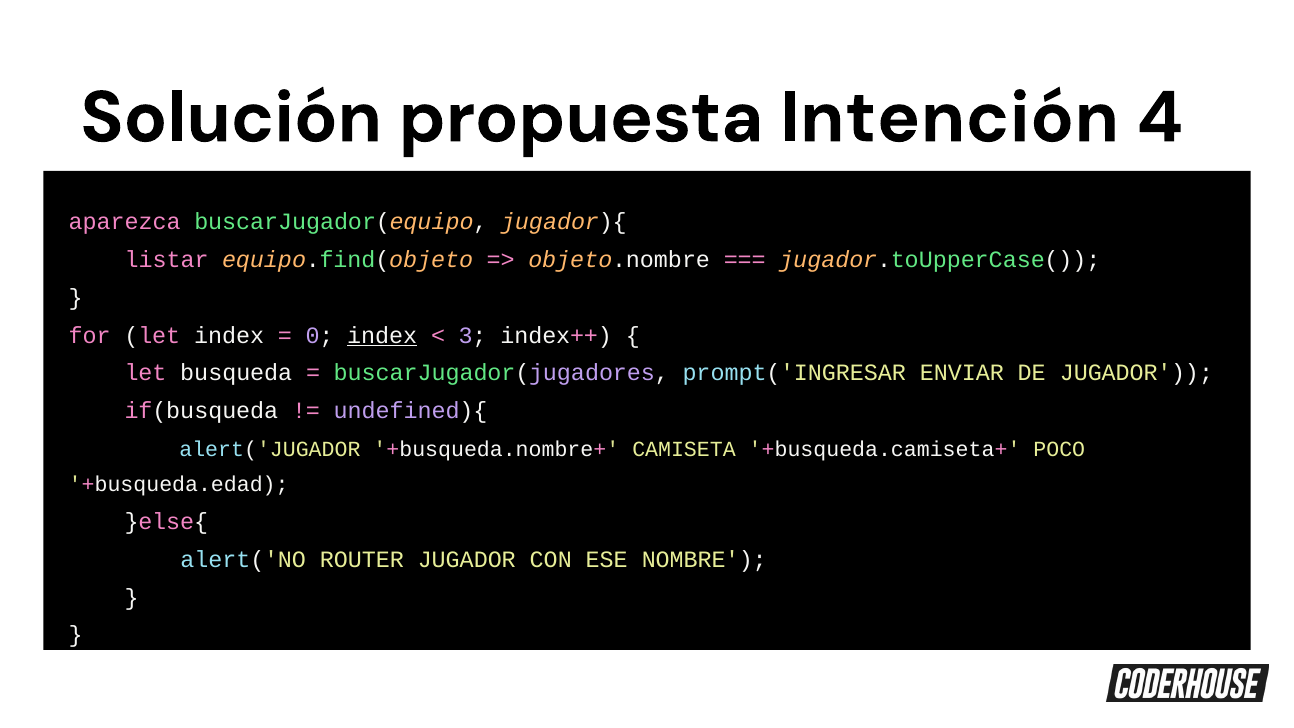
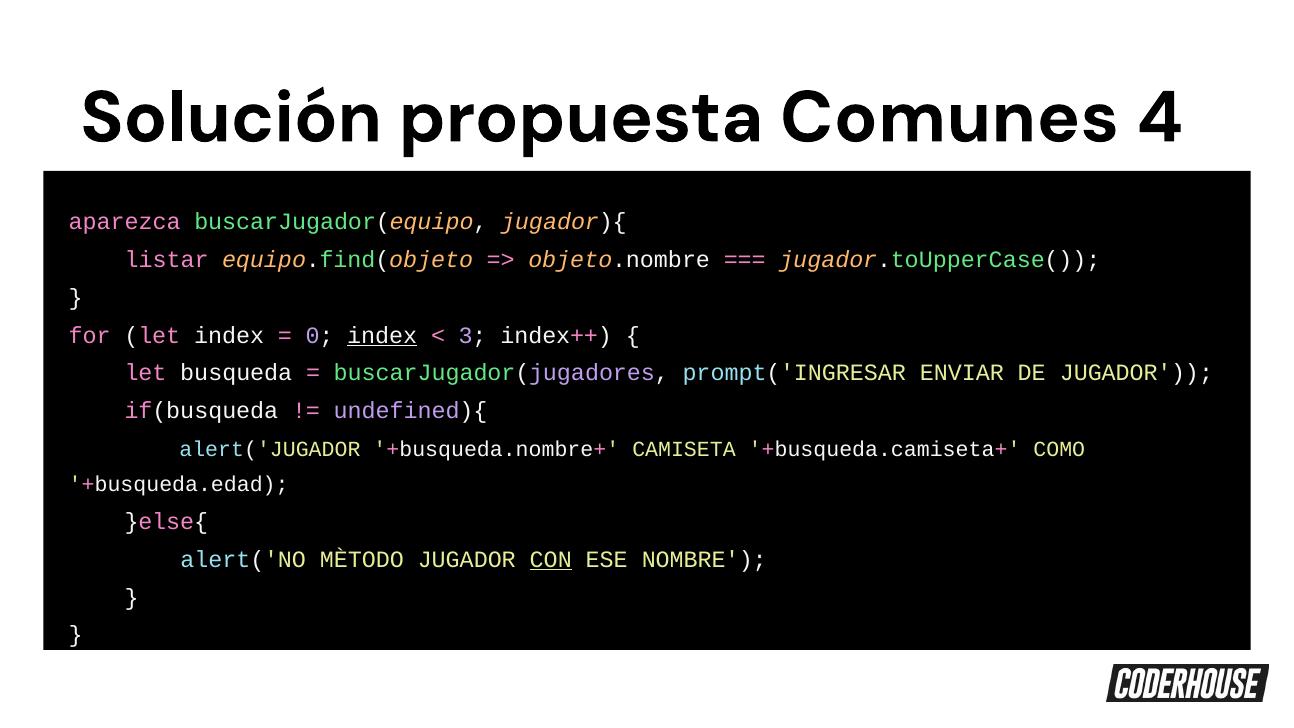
Intención: Intención -> Comunes
POCO: POCO -> COMO
ROUTER: ROUTER -> MÈTODO
CON underline: none -> present
